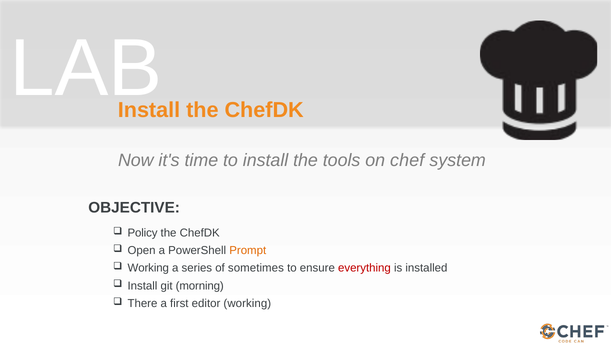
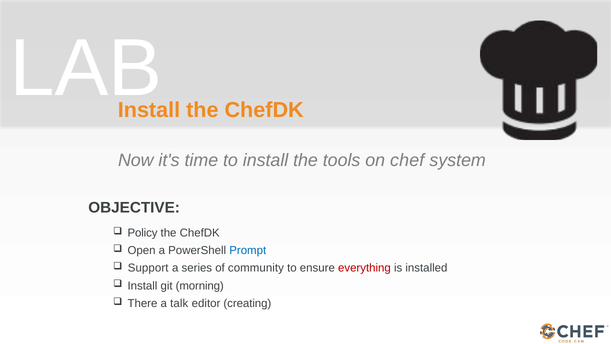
Prompt colour: orange -> blue
Working at (148, 268): Working -> Support
sometimes: sometimes -> community
first: first -> talk
editor working: working -> creating
